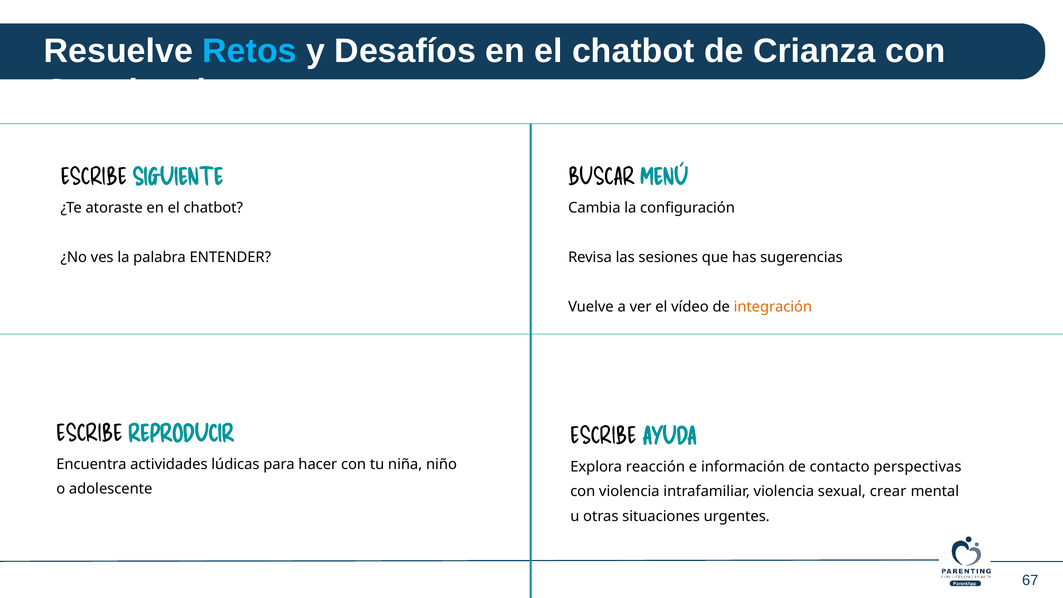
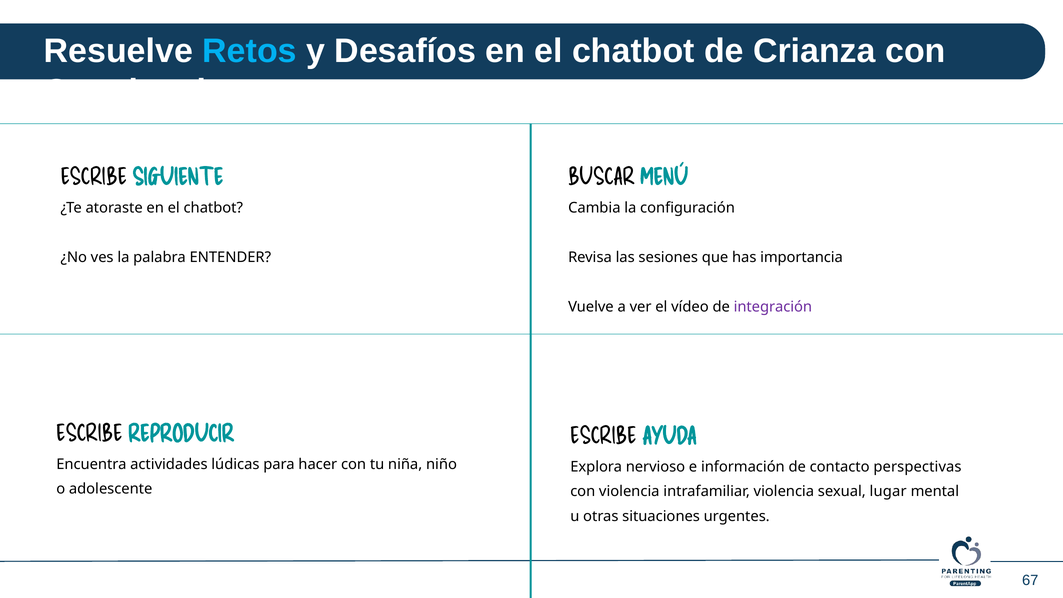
sugerencias: sugerencias -> importancia
integración colour: orange -> purple
reacción: reacción -> nervioso
crear: crear -> lugar
